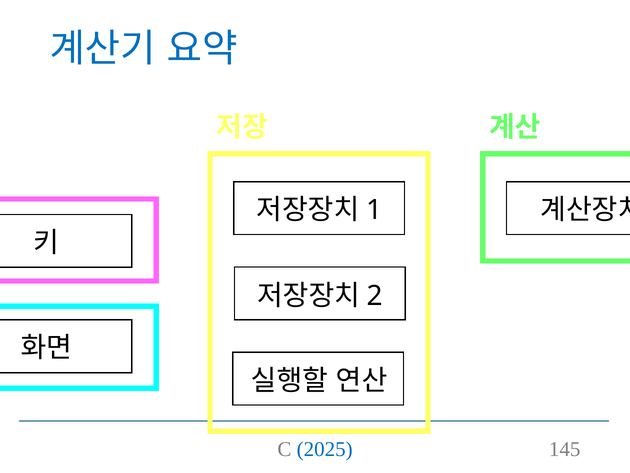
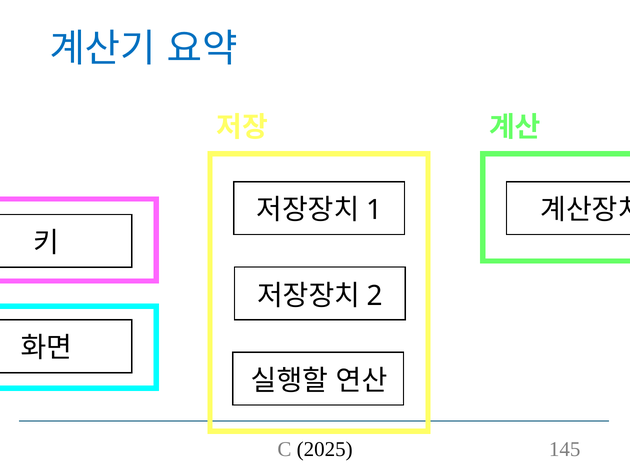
2025 colour: blue -> black
